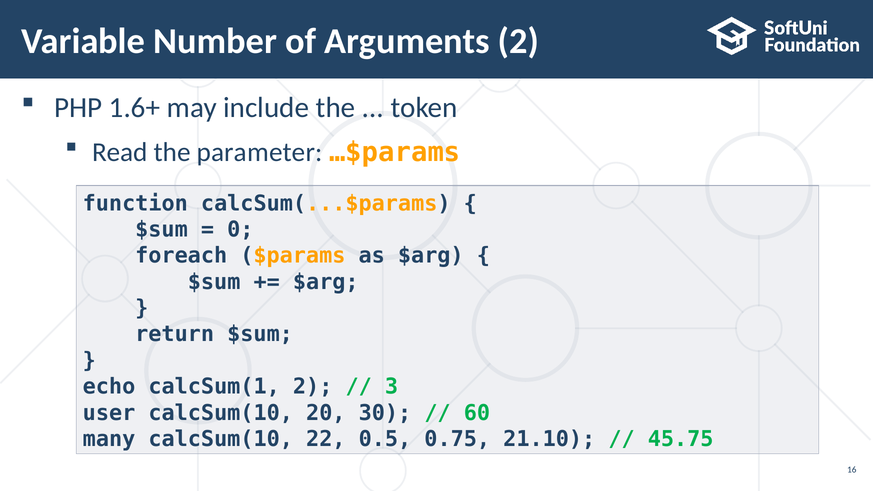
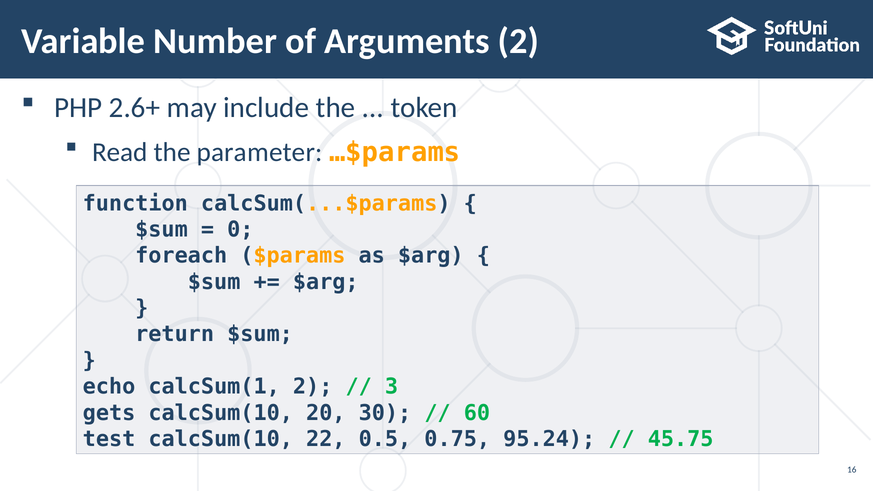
1.6+: 1.6+ -> 2.6+
user: user -> gets
many: many -> test
21.10: 21.10 -> 95.24
